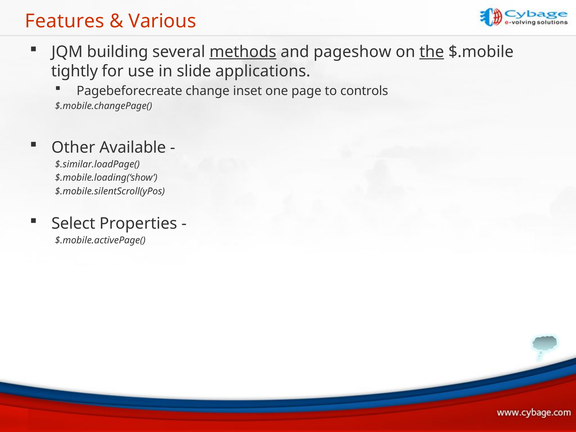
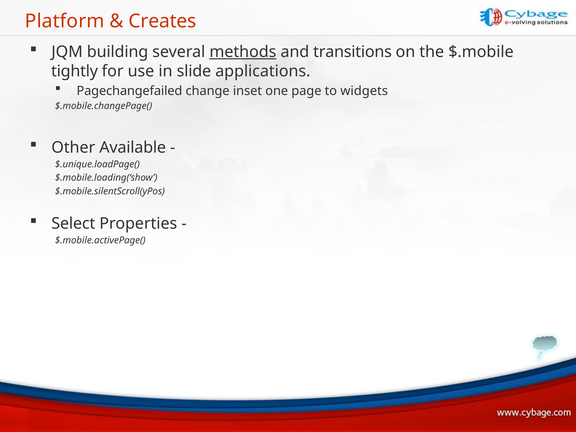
Features: Features -> Platform
Various: Various -> Creates
pageshow: pageshow -> transitions
the underline: present -> none
Pagebeforecreate: Pagebeforecreate -> Pagechangefailed
controls: controls -> widgets
$.similar.loadPage(: $.similar.loadPage( -> $.unique.loadPage(
